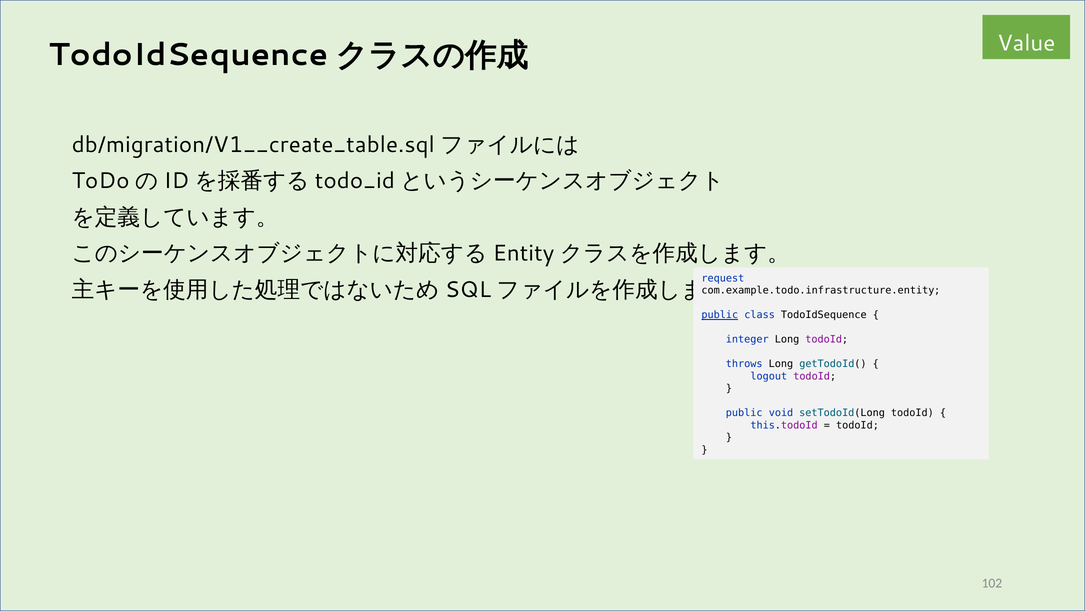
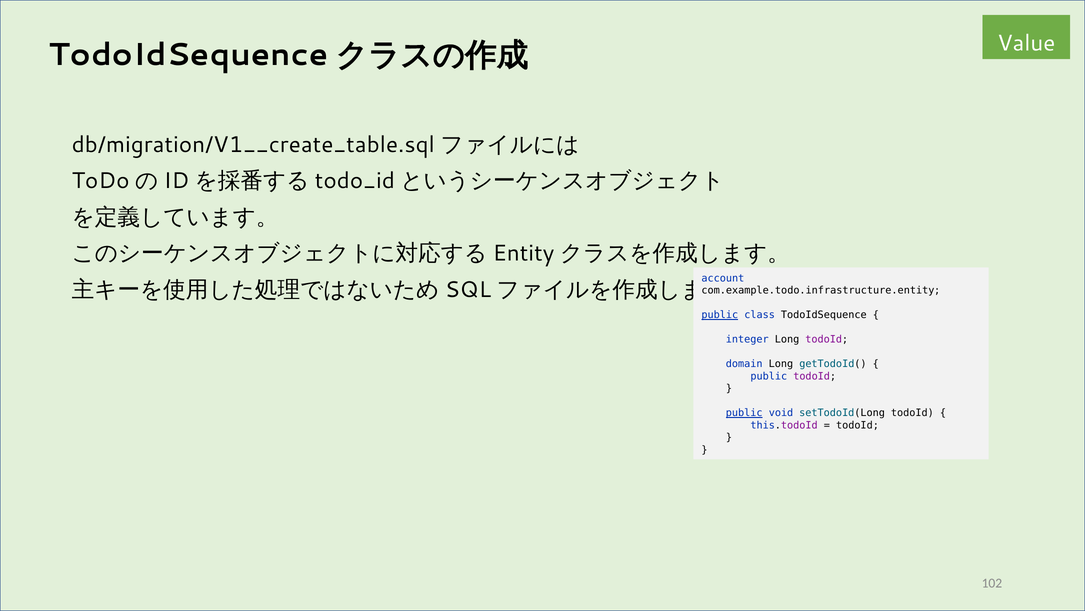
request: request -> account
throws: throws -> domain
logout at (769, 376): logout -> public
public at (744, 413) underline: none -> present
